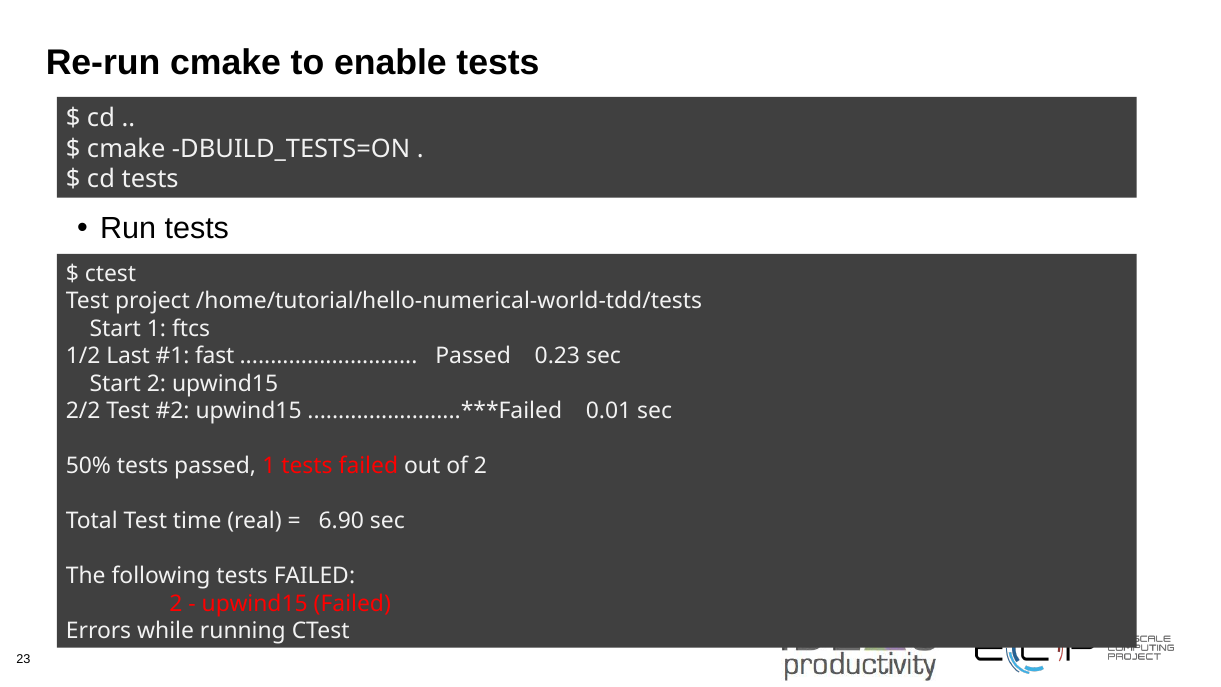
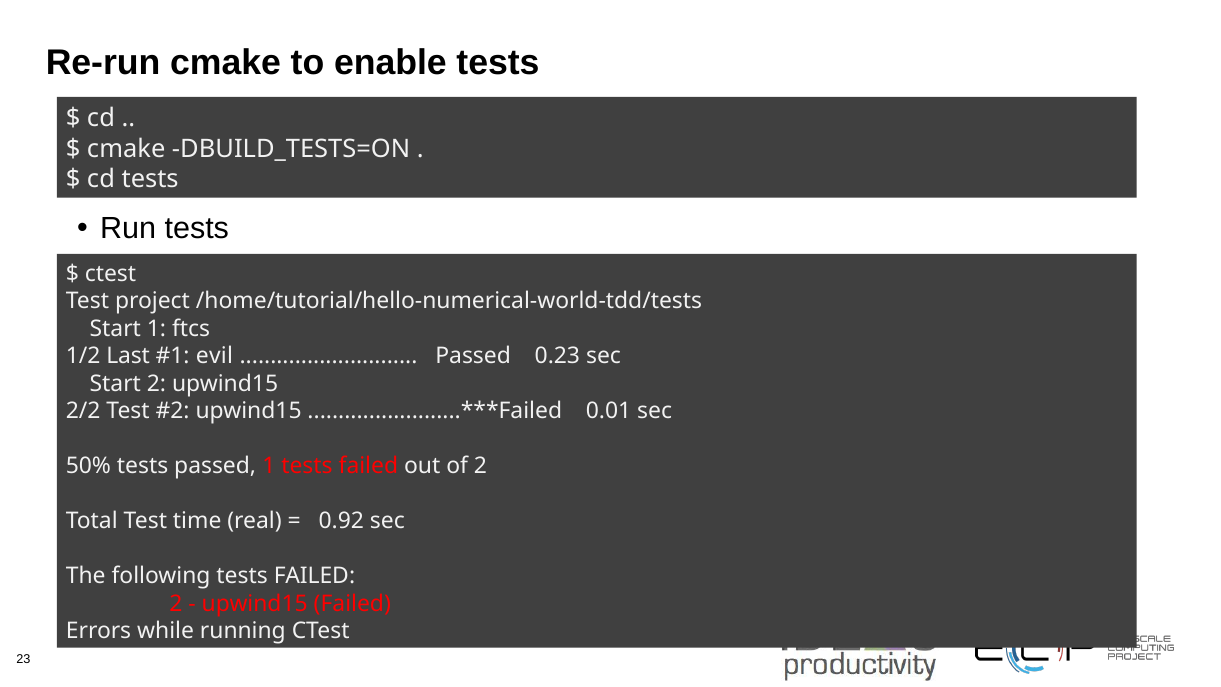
fast: fast -> evil
6.90: 6.90 -> 0.92
